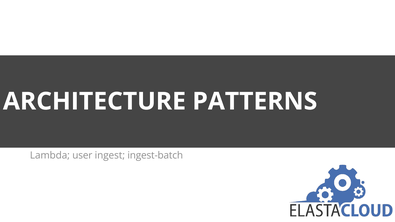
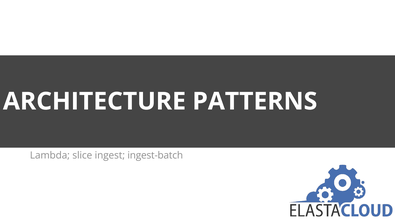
user: user -> slice
